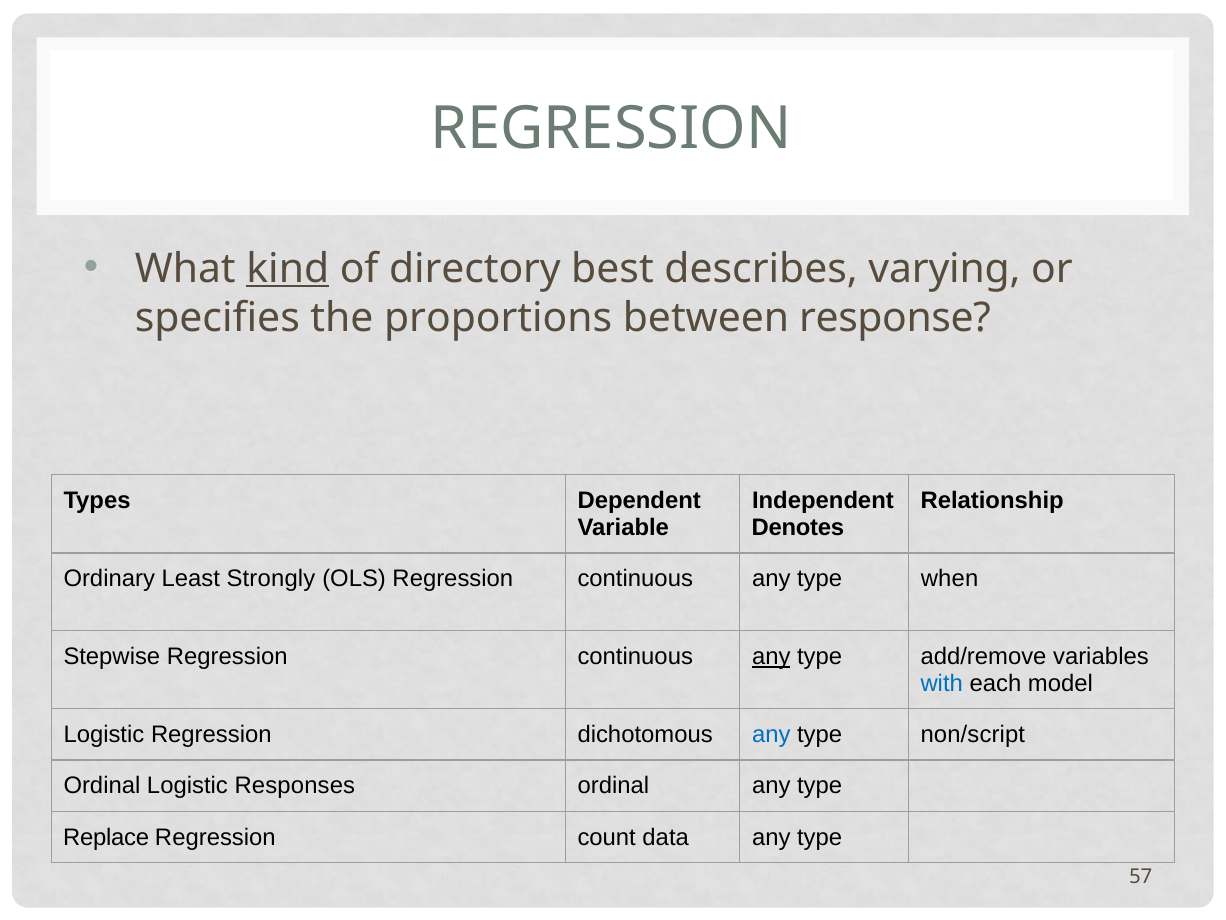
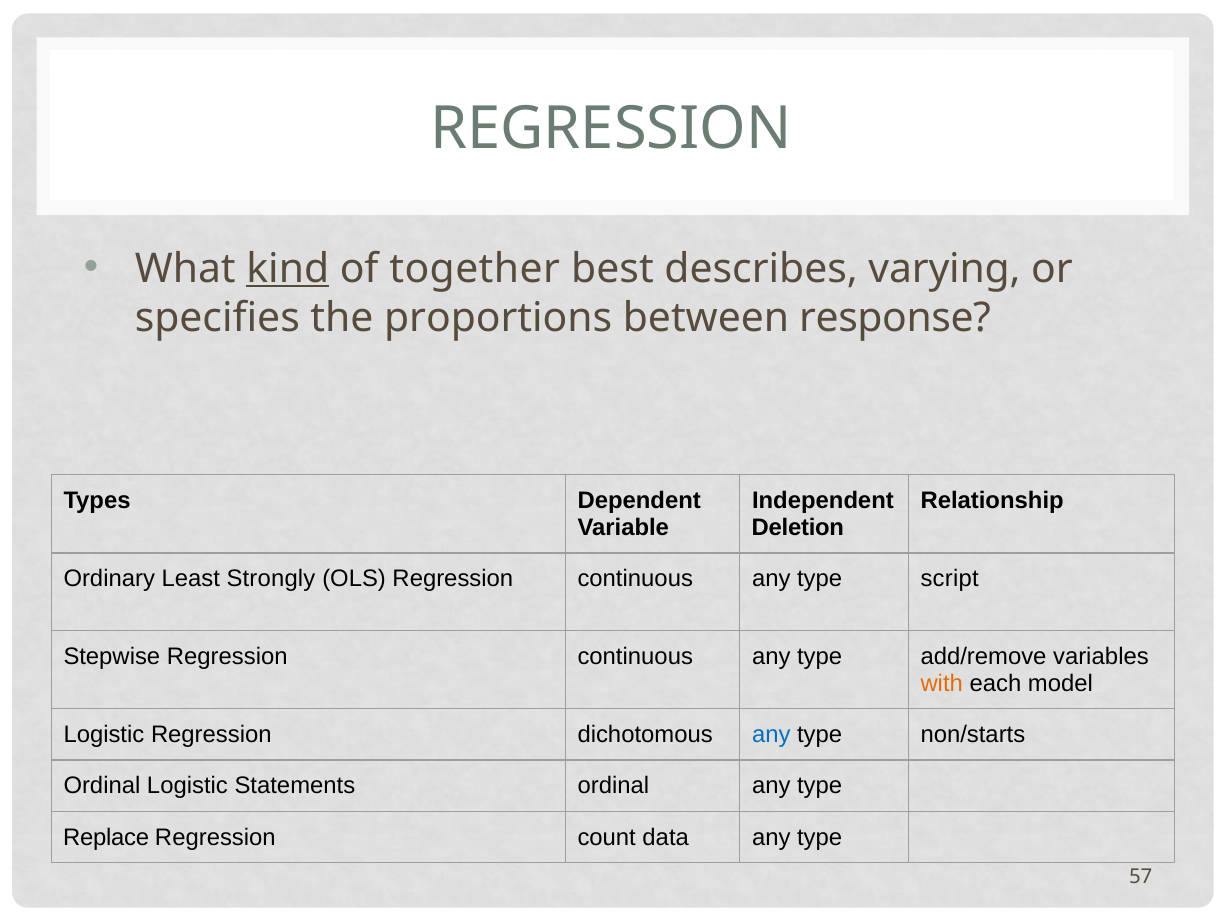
directory: directory -> together
Denotes: Denotes -> Deletion
when: when -> script
any at (771, 656) underline: present -> none
with colour: blue -> orange
non/script: non/script -> non/starts
Responses: Responses -> Statements
